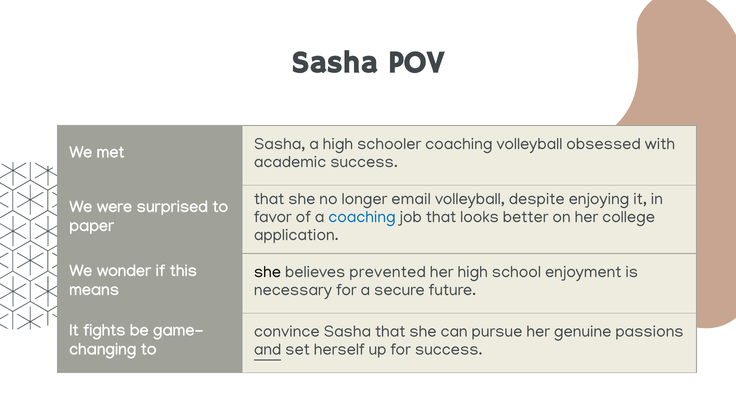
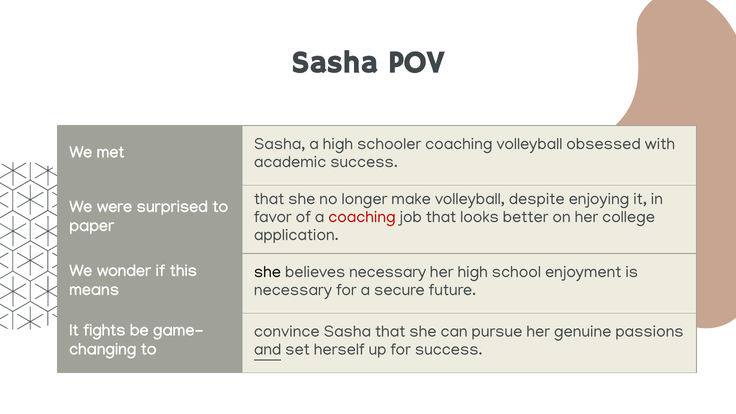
email: email -> make
coaching at (362, 217) colour: blue -> red
believes prevented: prevented -> necessary
